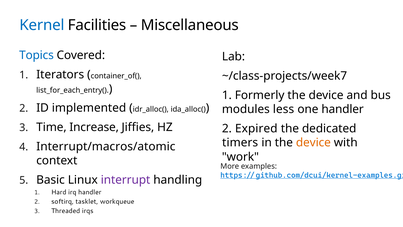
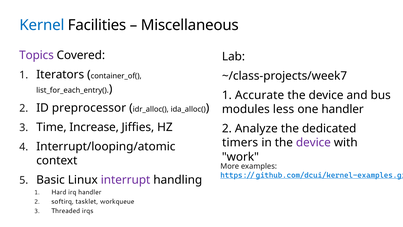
Topics colour: blue -> purple
Formerly: Formerly -> Accurate
implemented: implemented -> preprocessor
Expired: Expired -> Analyze
device at (313, 143) colour: orange -> purple
Interrupt/macros/atomic: Interrupt/macros/atomic -> Interrupt/looping/atomic
